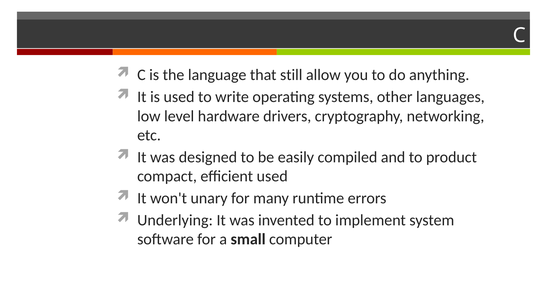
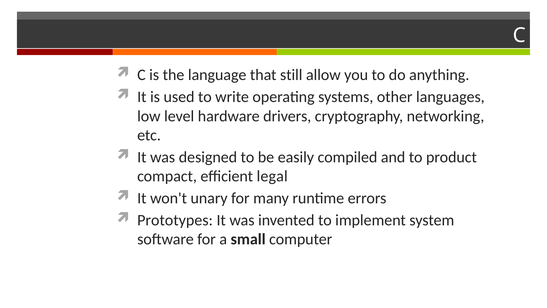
efficient used: used -> legal
Underlying: Underlying -> Prototypes
